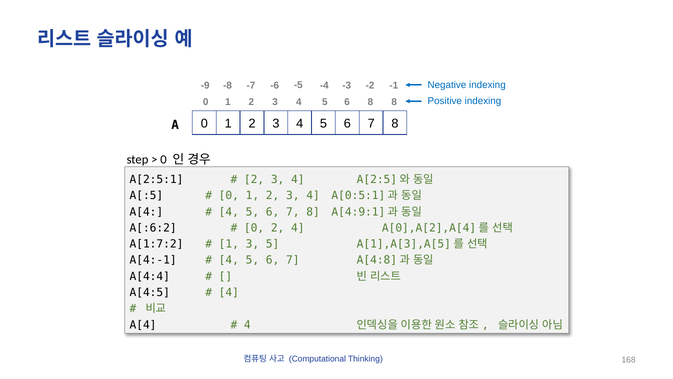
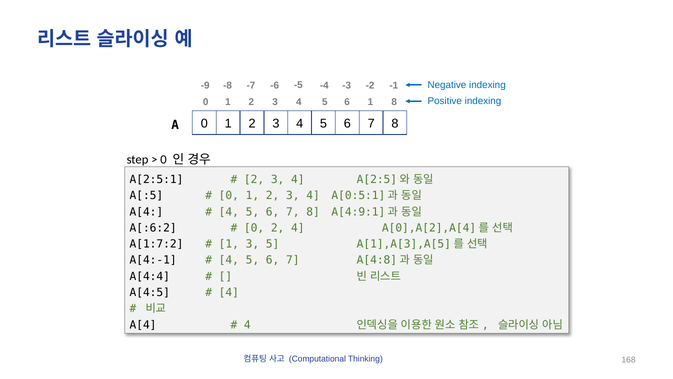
6 8: 8 -> 1
